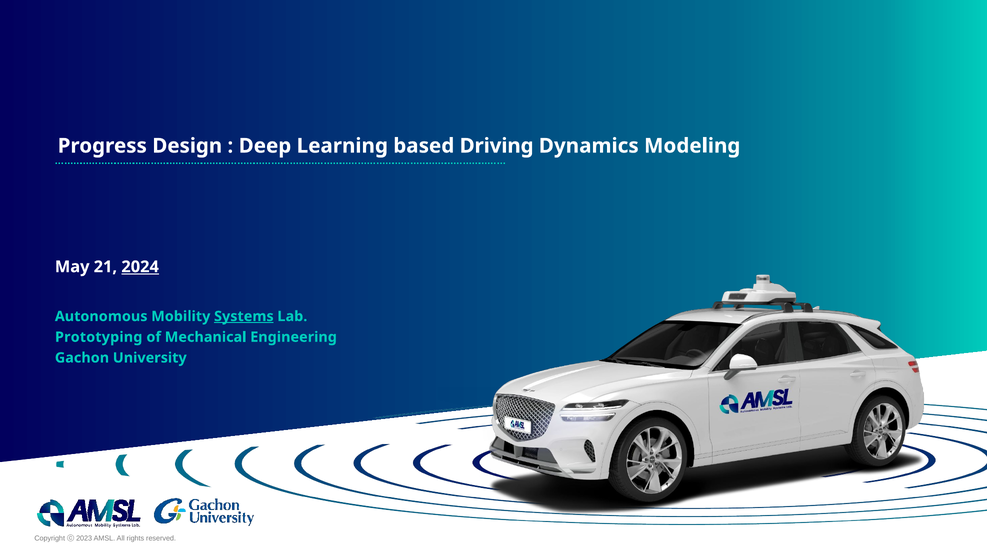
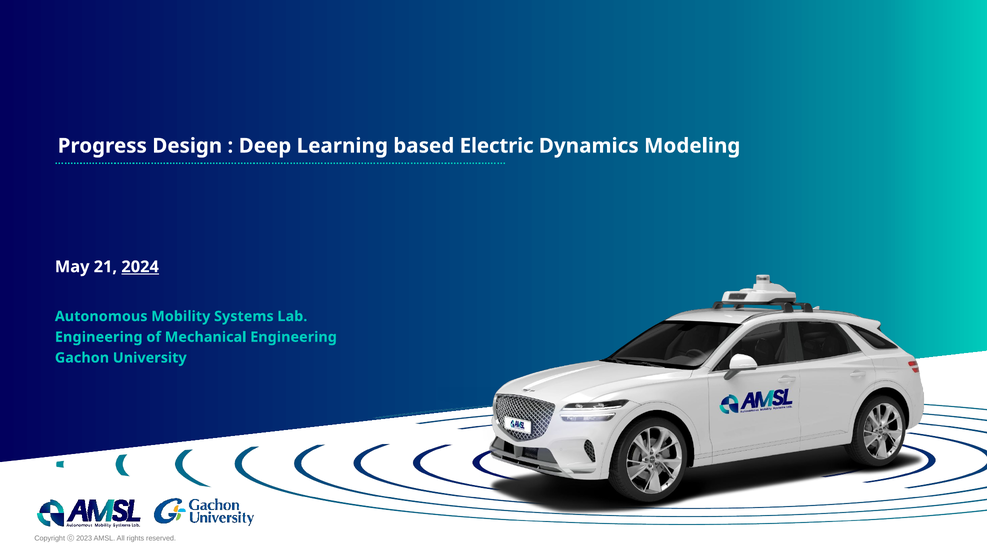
Driving: Driving -> Electric
Systems underline: present -> none
Prototyping at (99, 337): Prototyping -> Engineering
